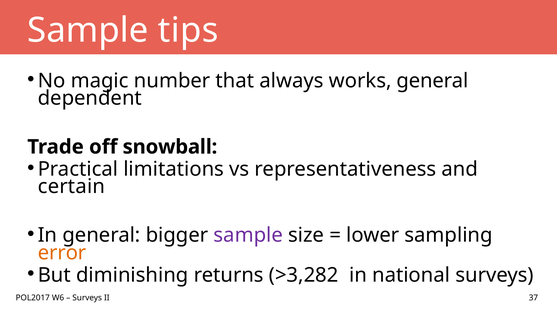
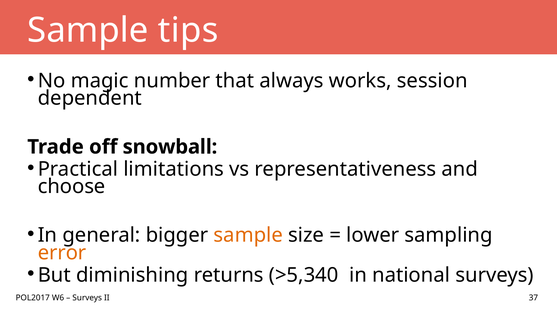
works general: general -> session
certain: certain -> choose
sample at (248, 236) colour: purple -> orange
>3,282: >3,282 -> >5,340
